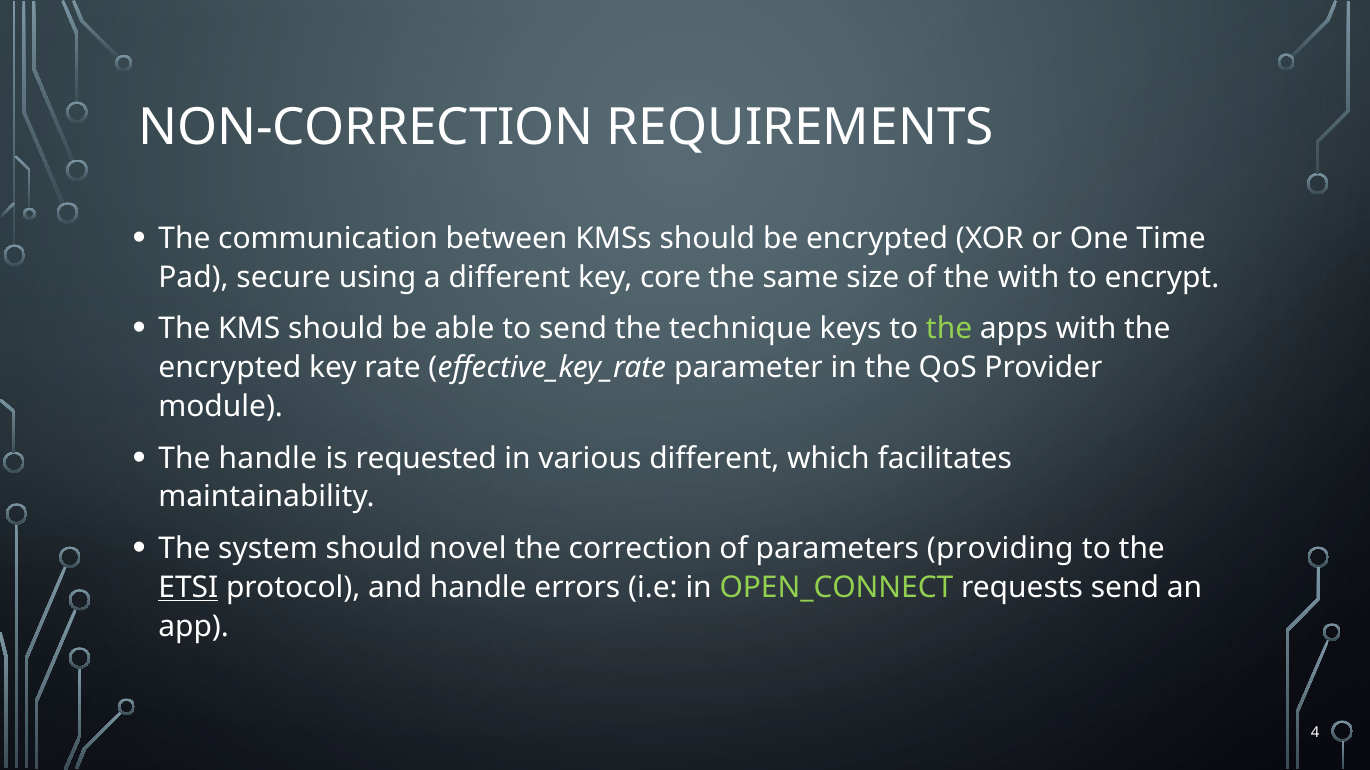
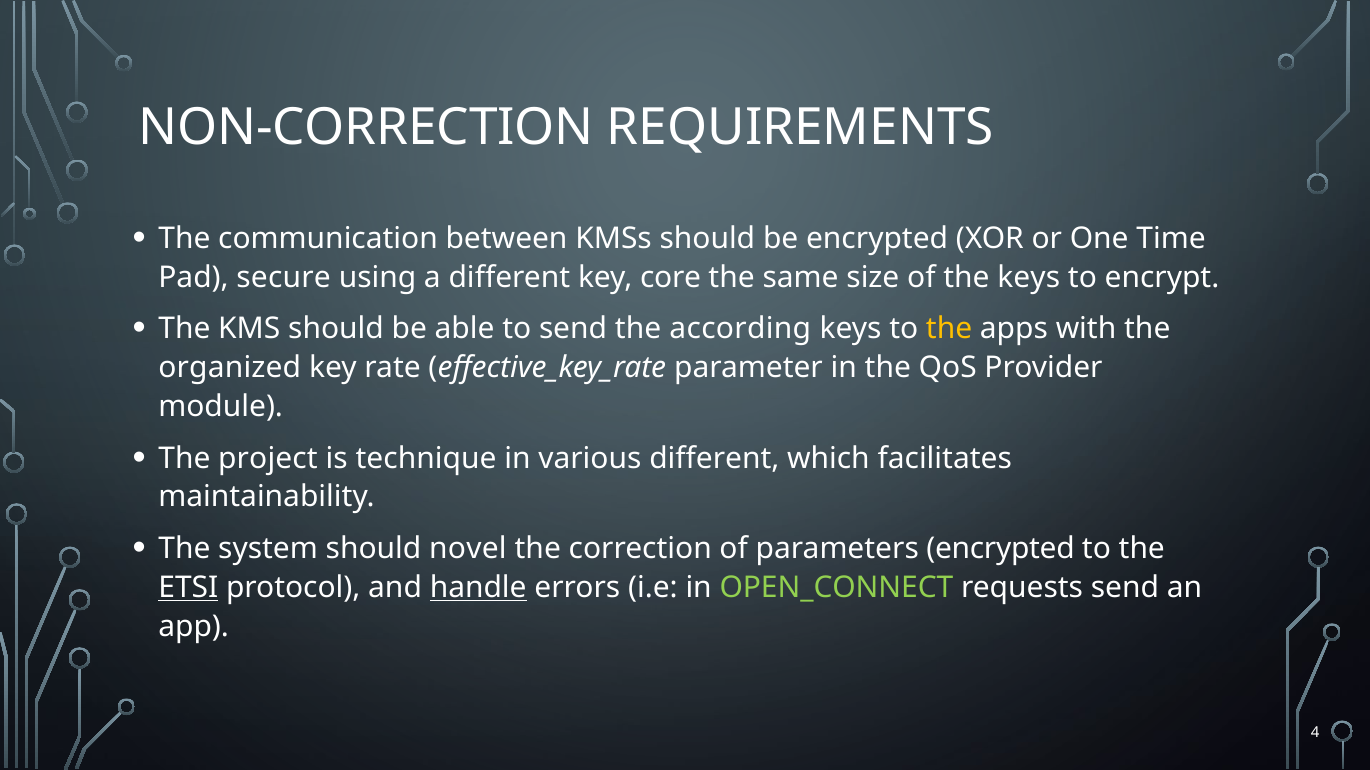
the with: with -> keys
technique: technique -> according
the at (949, 329) colour: light green -> yellow
encrypted at (230, 368): encrypted -> organized
The handle: handle -> project
requested: requested -> technique
parameters providing: providing -> encrypted
handle at (478, 588) underline: none -> present
